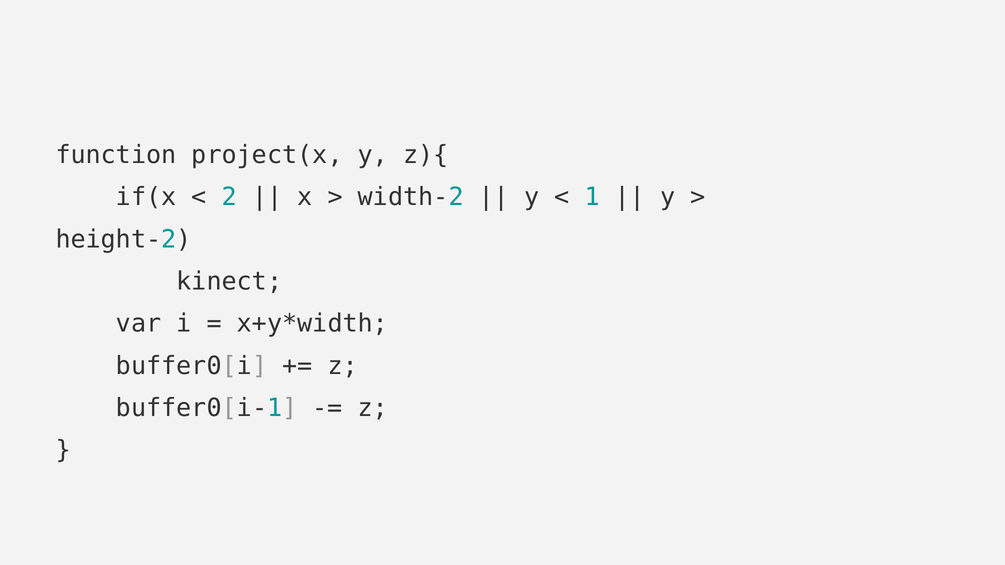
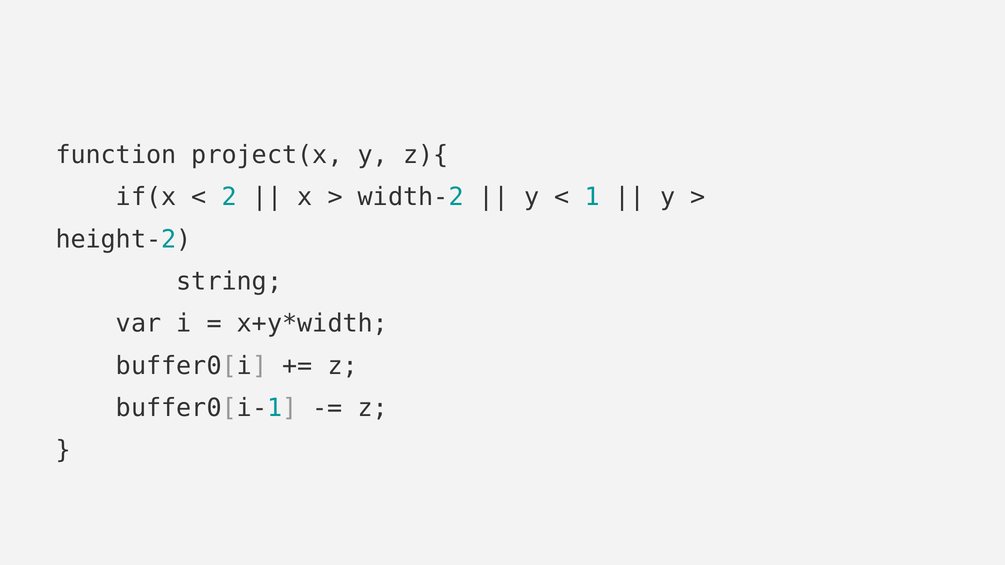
kinect: kinect -> string
